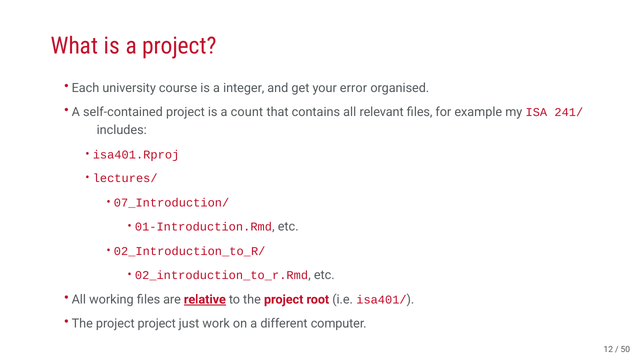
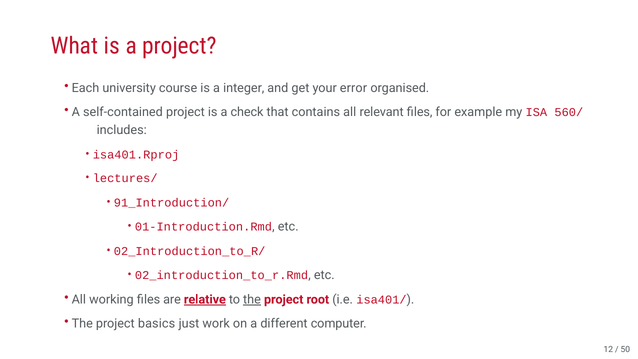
count: count -> check
241/: 241/ -> 560/
07_Introduction/: 07_Introduction/ -> 91_Introduction/
the at (252, 299) underline: none -> present
project project: project -> basics
